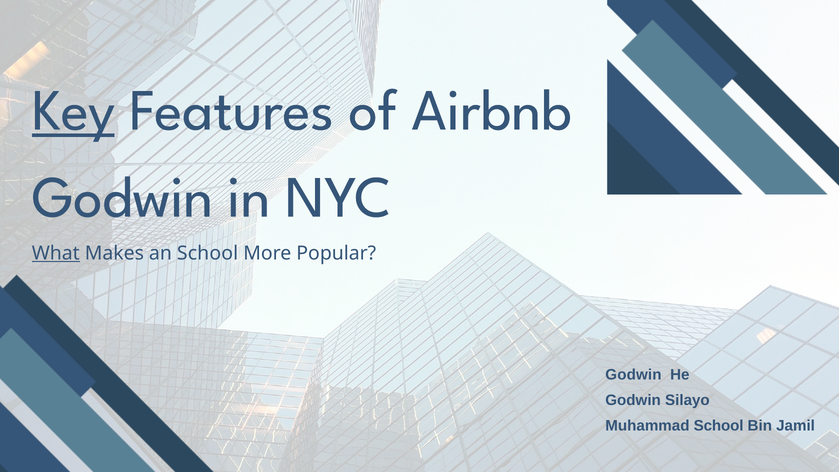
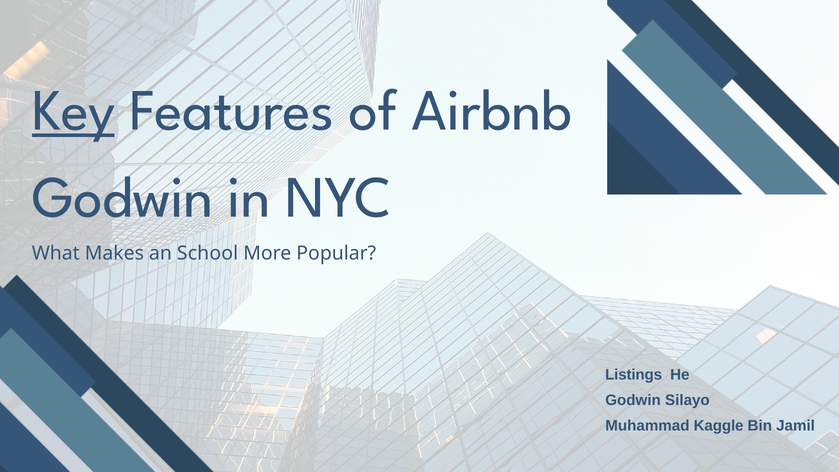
What underline: present -> none
Godwin at (633, 375): Godwin -> Listings
Muhammad School: School -> Kaggle
